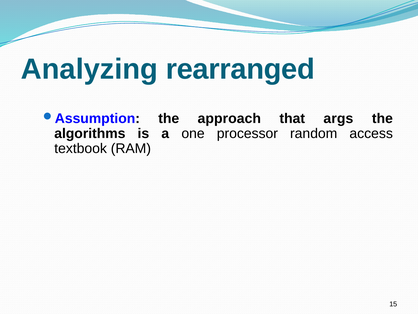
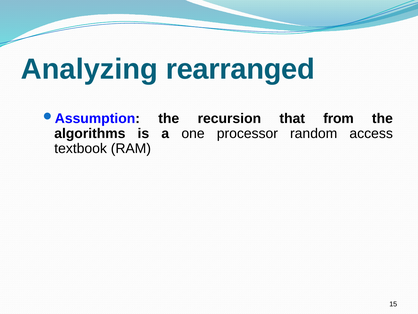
approach: approach -> recursion
args: args -> from
